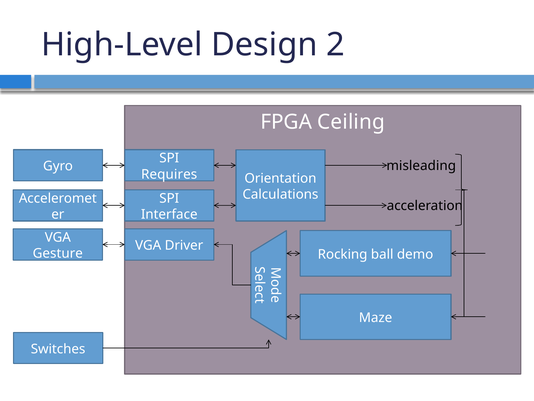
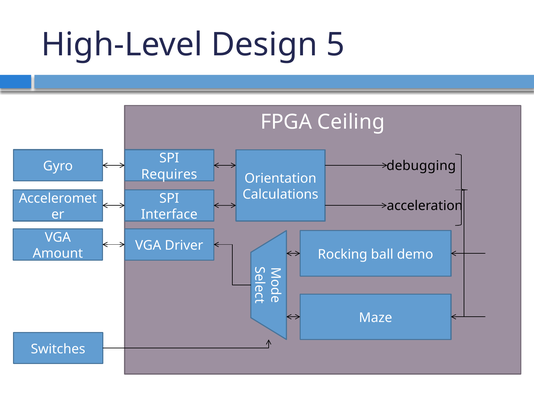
2: 2 -> 5
misleading: misleading -> debugging
Gesture: Gesture -> Amount
